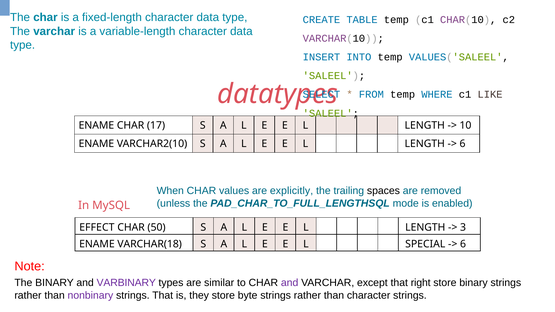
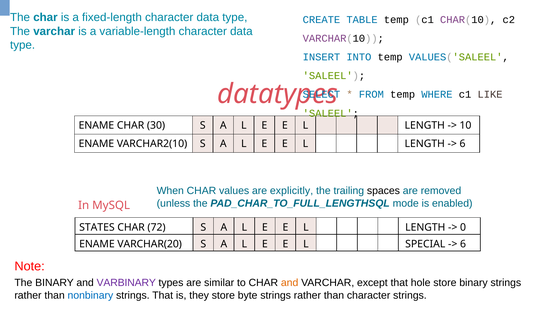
17: 17 -> 30
EFFECT: EFFECT -> STATES
50: 50 -> 72
3: 3 -> 0
VARCHAR(18: VARCHAR(18 -> VARCHAR(20
and at (290, 283) colour: purple -> orange
right: right -> hole
nonbinary colour: purple -> blue
